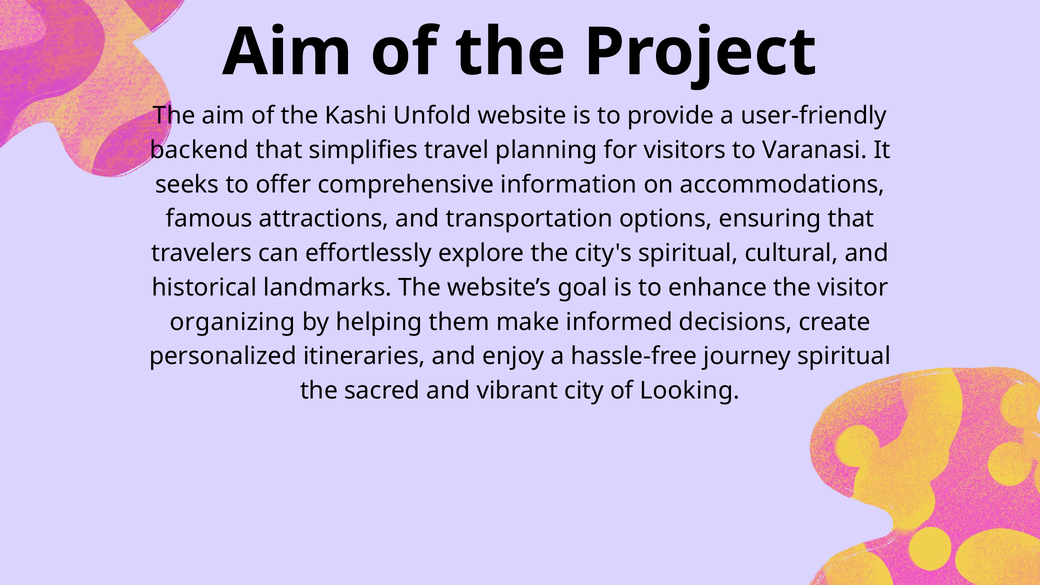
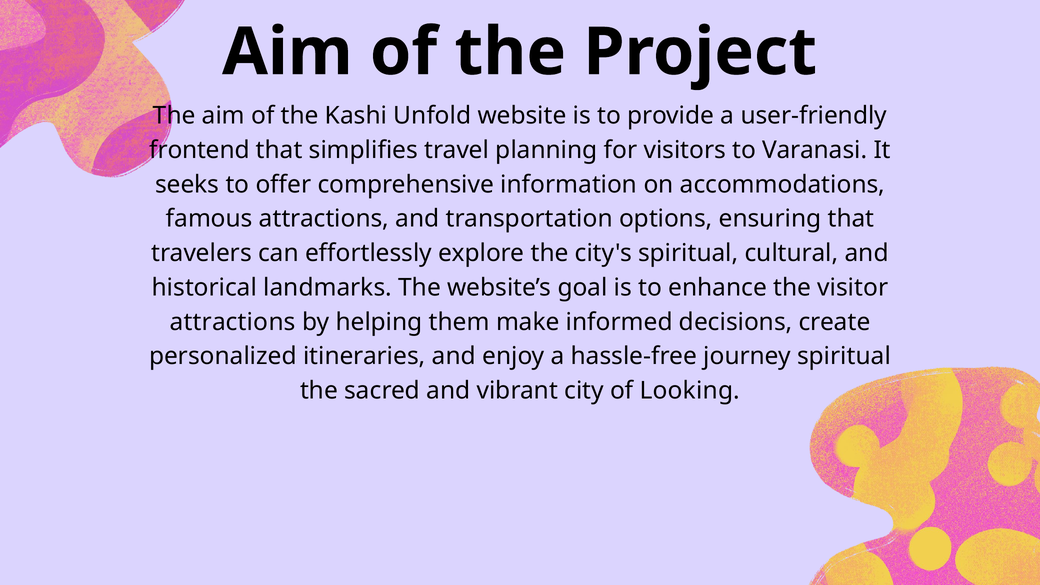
backend: backend -> frontend
organizing at (233, 322): organizing -> attractions
